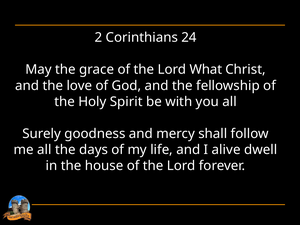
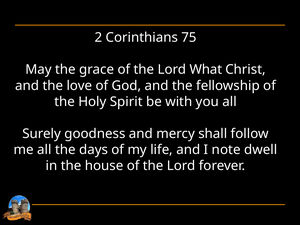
24: 24 -> 75
alive: alive -> note
